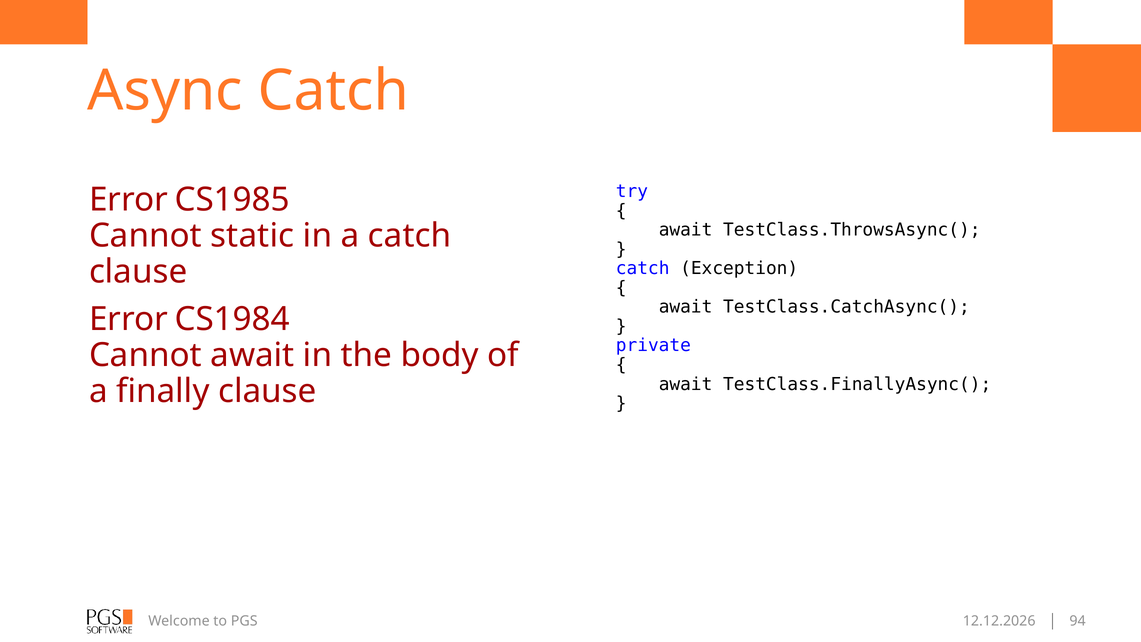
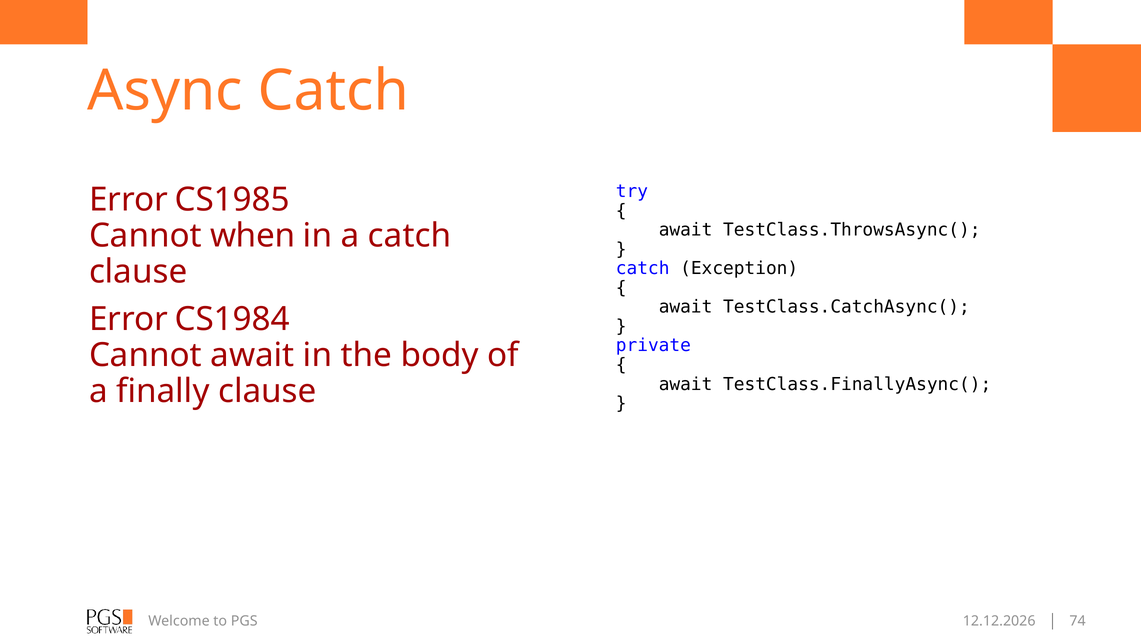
static: static -> when
94: 94 -> 74
